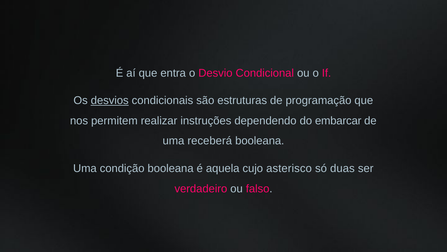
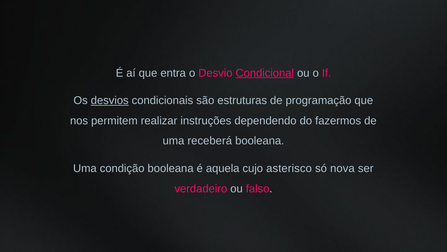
Condicional underline: none -> present
embarcar: embarcar -> fazermos
duas: duas -> nova
